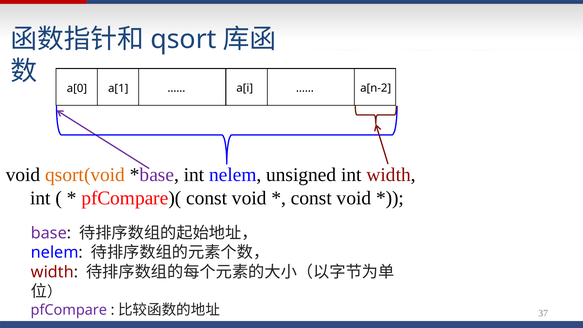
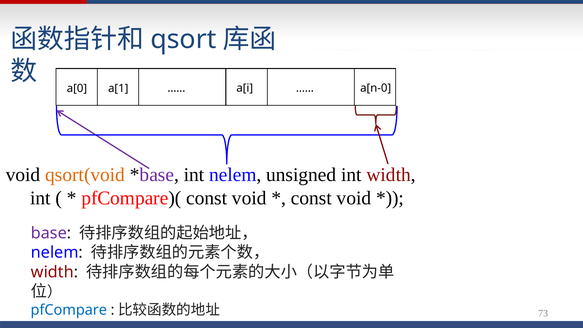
a[n-2: a[n-2 -> a[n-0
pfCompare colour: purple -> blue
37: 37 -> 73
